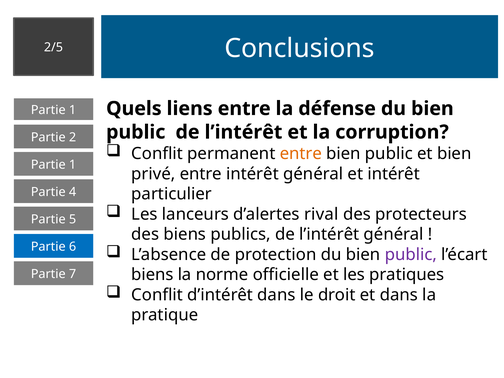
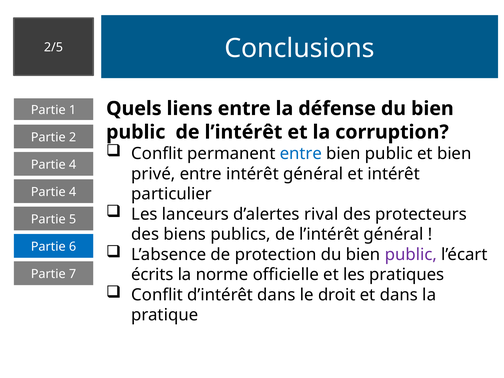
entre at (301, 154) colour: orange -> blue
1 at (73, 165): 1 -> 4
biens at (152, 275): biens -> écrits
